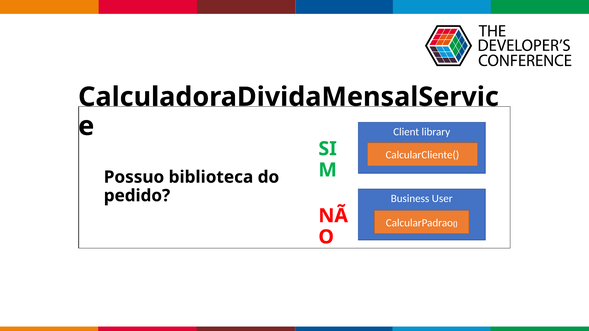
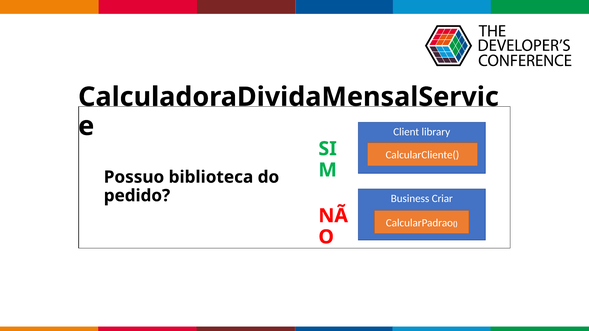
User: User -> Criar
